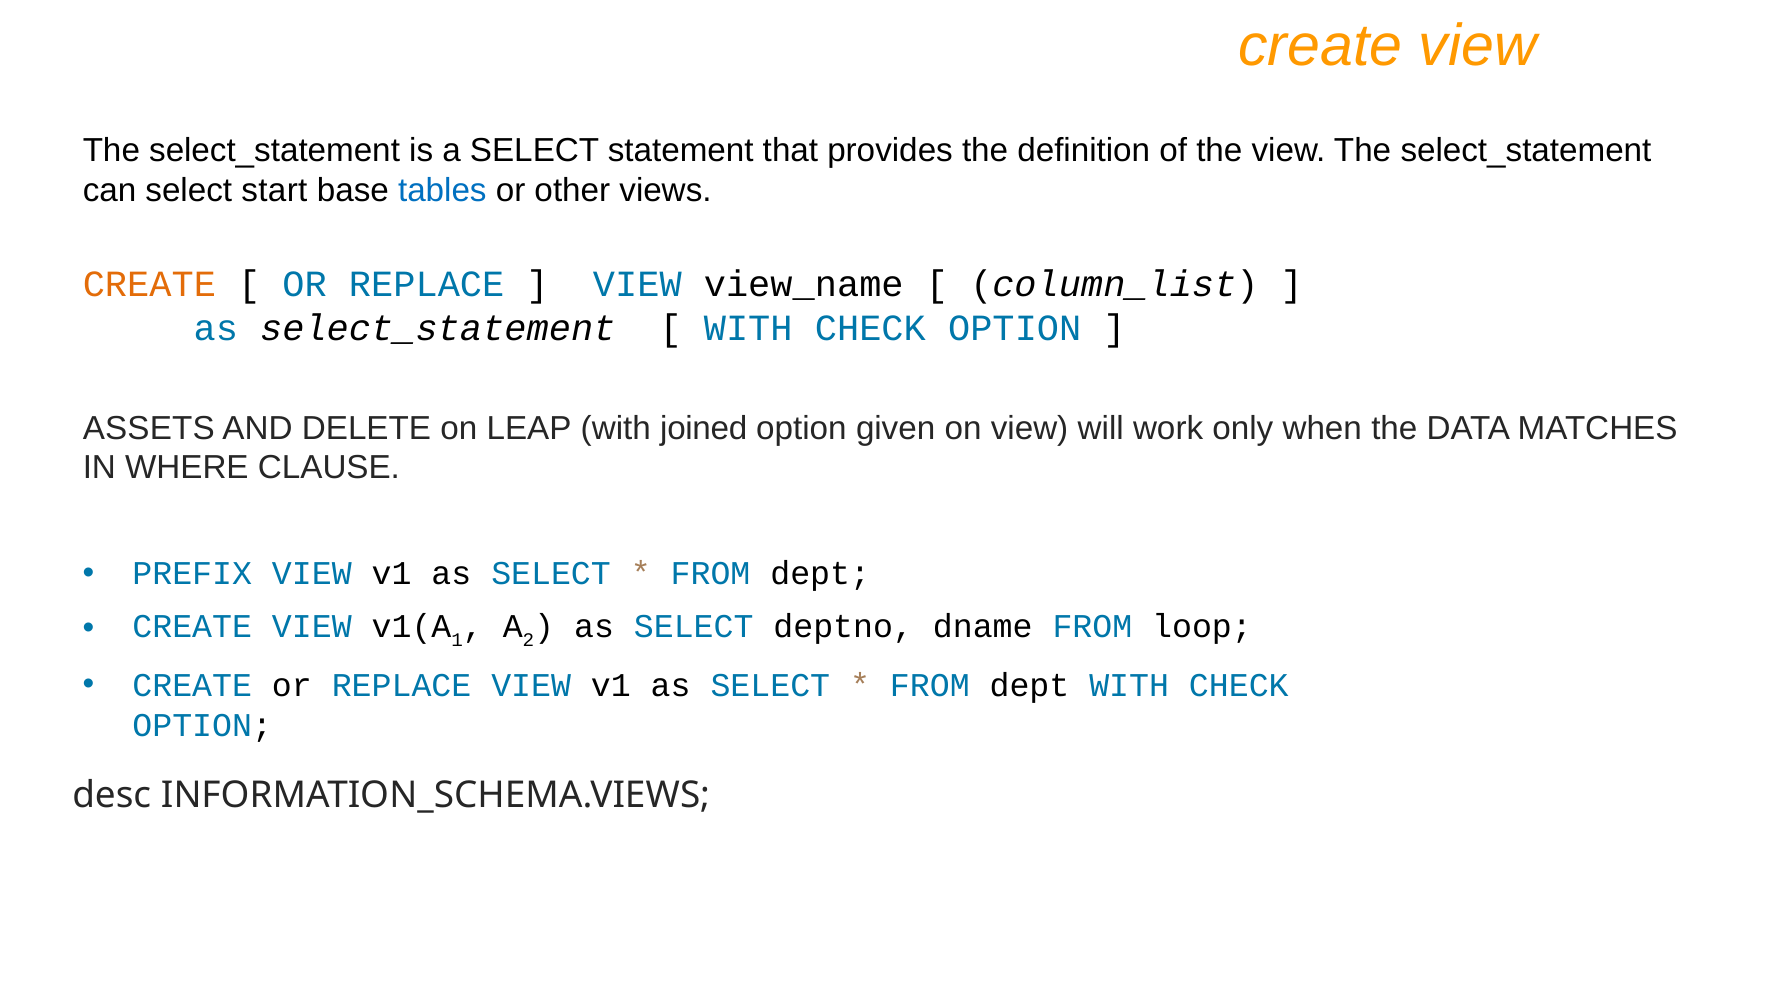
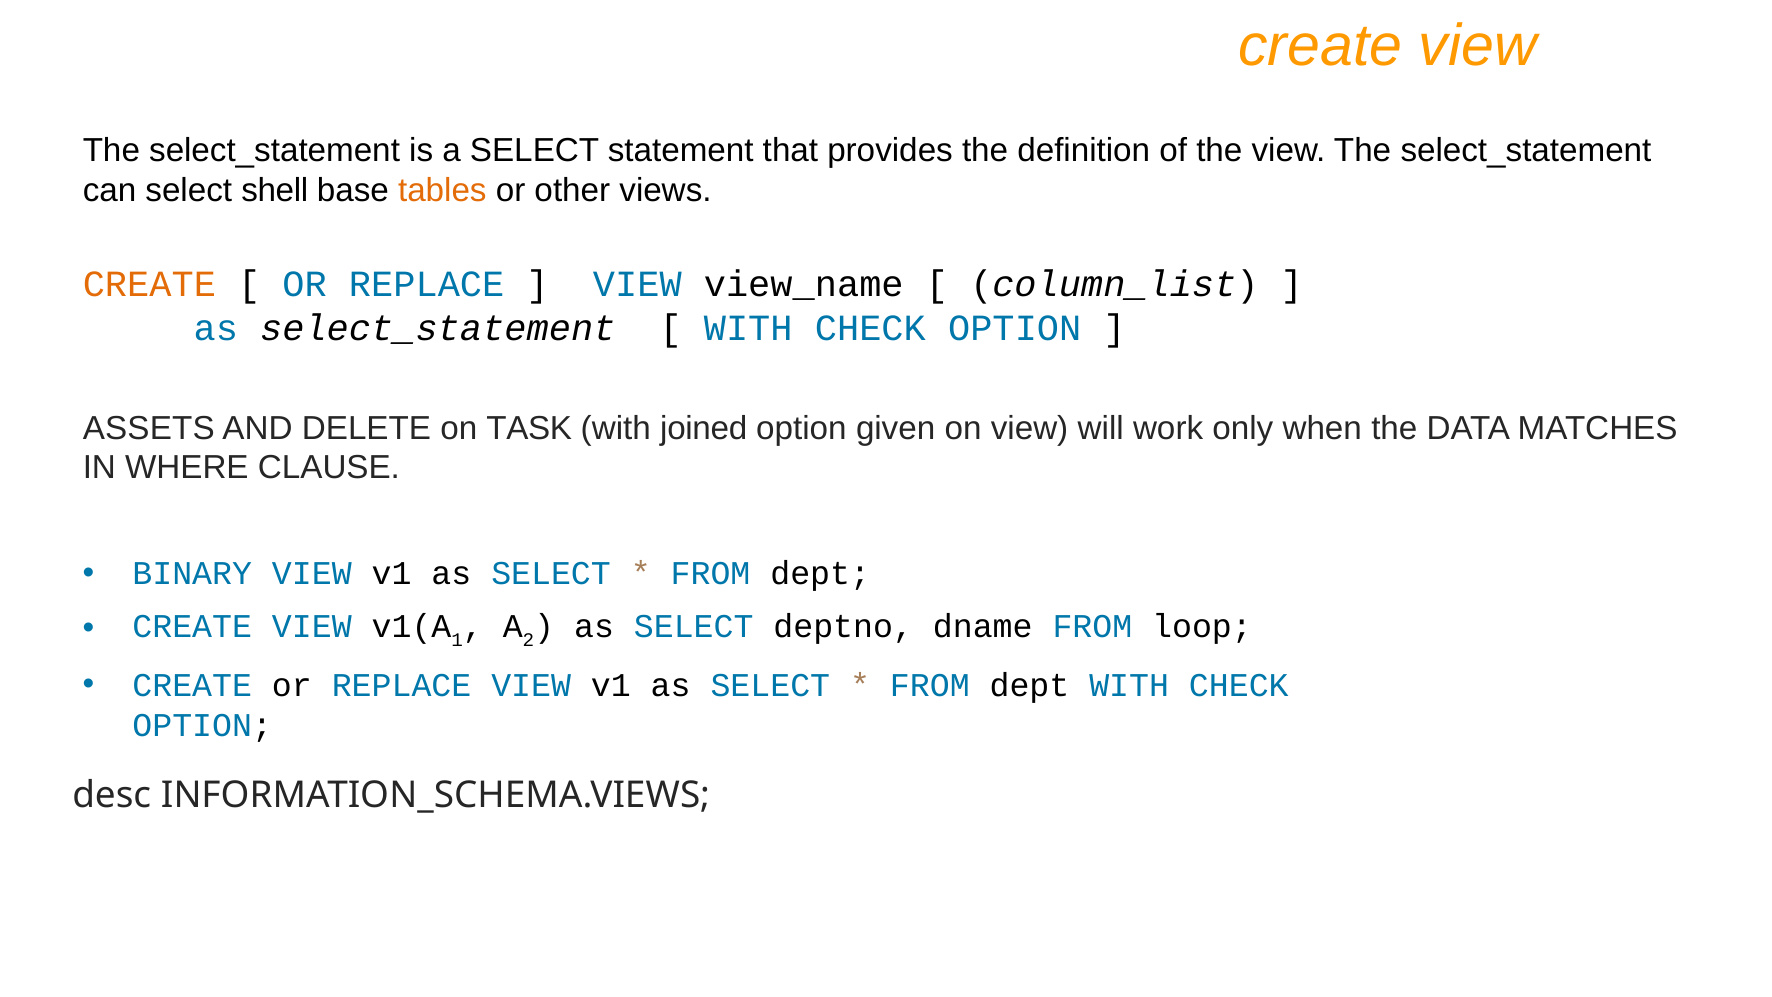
start: start -> shell
tables colour: blue -> orange
LEAP: LEAP -> TASK
PREFIX: PREFIX -> BINARY
